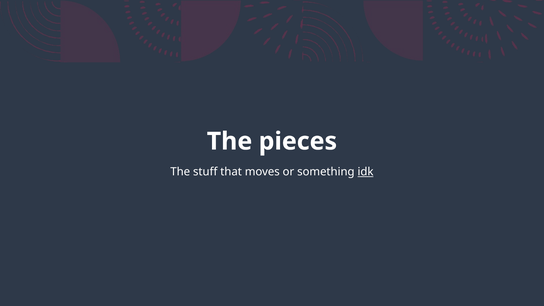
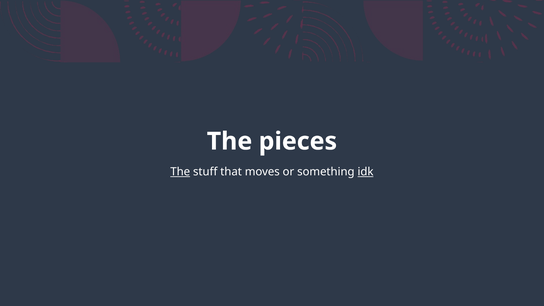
The at (180, 172) underline: none -> present
